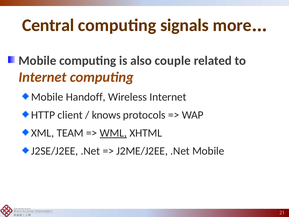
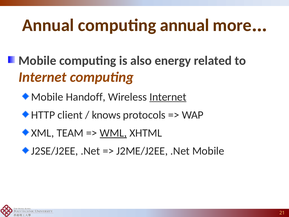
Central at (48, 25): Central -> Annual
computing signals: signals -> annual
couple: couple -> energy
Internet at (168, 97) underline: none -> present
